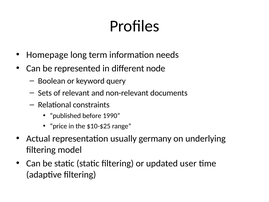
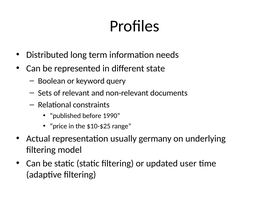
Homepage: Homepage -> Distributed
node: node -> state
